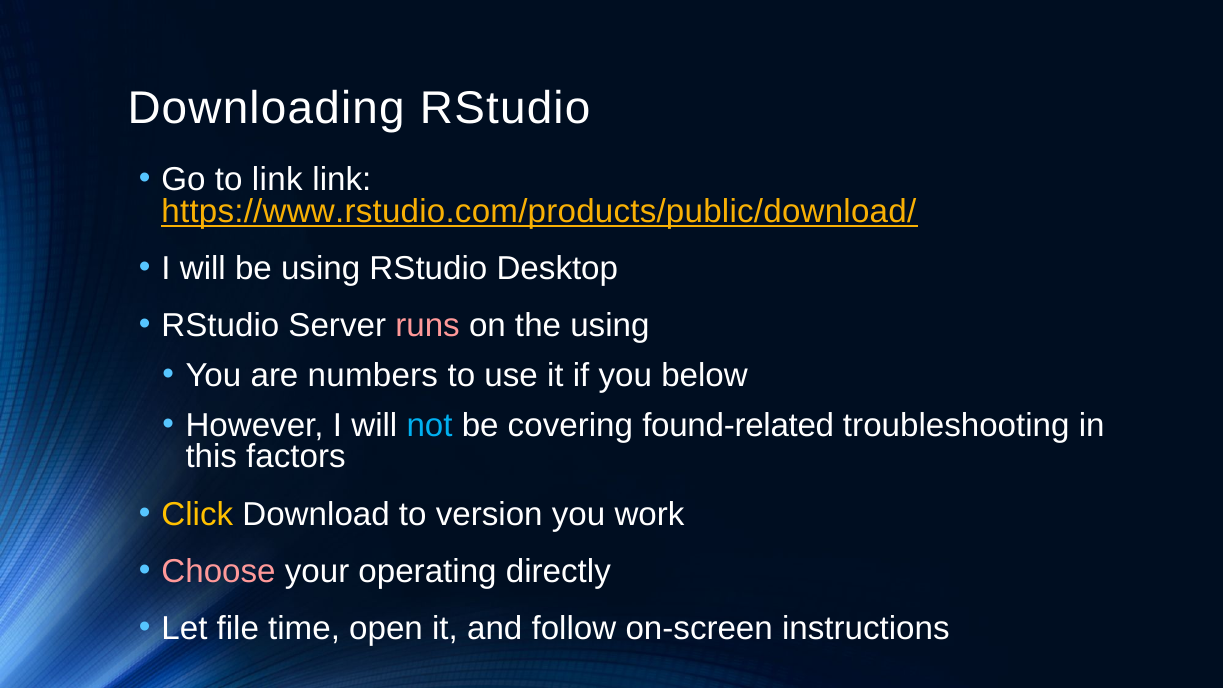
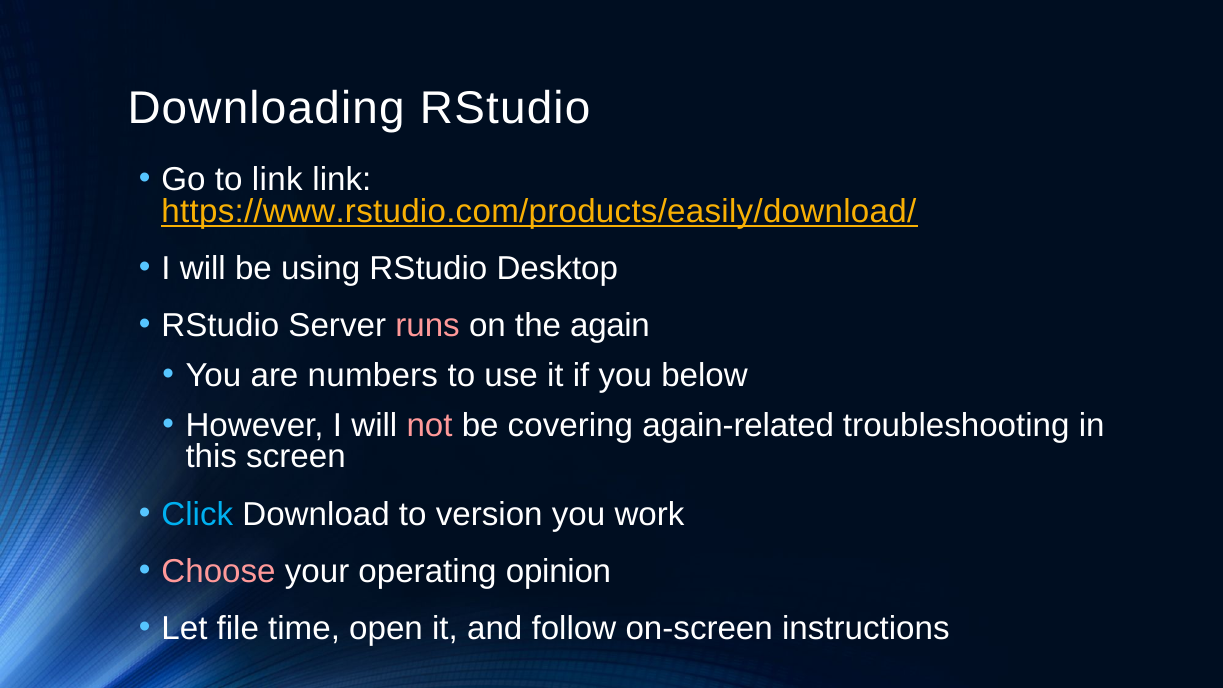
https://www.rstudio.com/products/public/download/: https://www.rstudio.com/products/public/download/ -> https://www.rstudio.com/products/easily/download/
the using: using -> again
not colour: light blue -> pink
found-related: found-related -> again-related
factors: factors -> screen
Click colour: yellow -> light blue
directly: directly -> opinion
